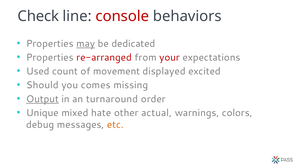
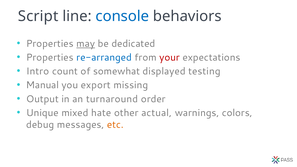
Check: Check -> Script
console colour: red -> blue
re-arranged colour: red -> blue
Used: Used -> Intro
movement: movement -> somewhat
excited: excited -> testing
Should: Should -> Manual
comes: comes -> export
Output underline: present -> none
